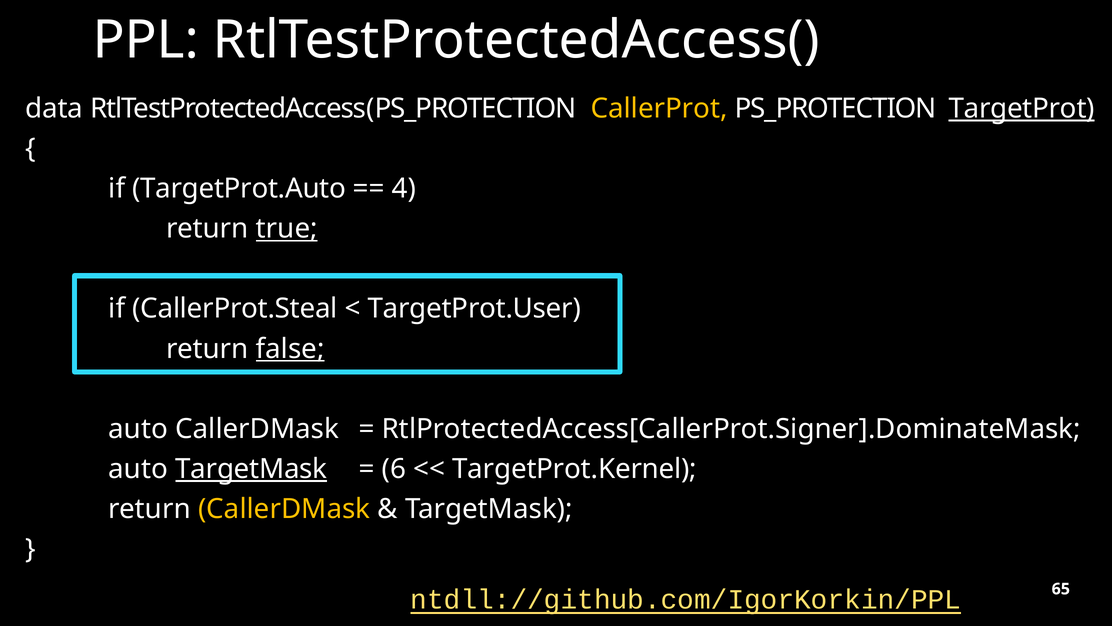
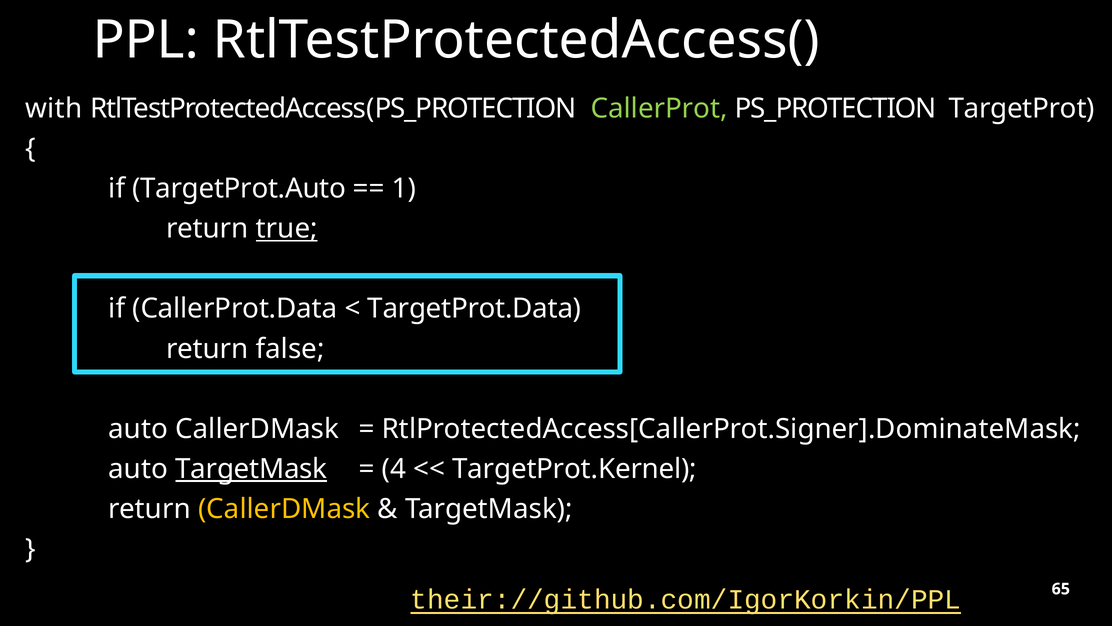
data: data -> with
CallerProt colour: yellow -> light green
TargetProt underline: present -> none
4: 4 -> 1
CallerProt.Steal: CallerProt.Steal -> CallerProt.Data
TargetProt.User: TargetProt.User -> TargetProt.Data
false underline: present -> none
6: 6 -> 4
ntdll://github.com/IgorKorkin/PPL: ntdll://github.com/IgorKorkin/PPL -> their://github.com/IgorKorkin/PPL
